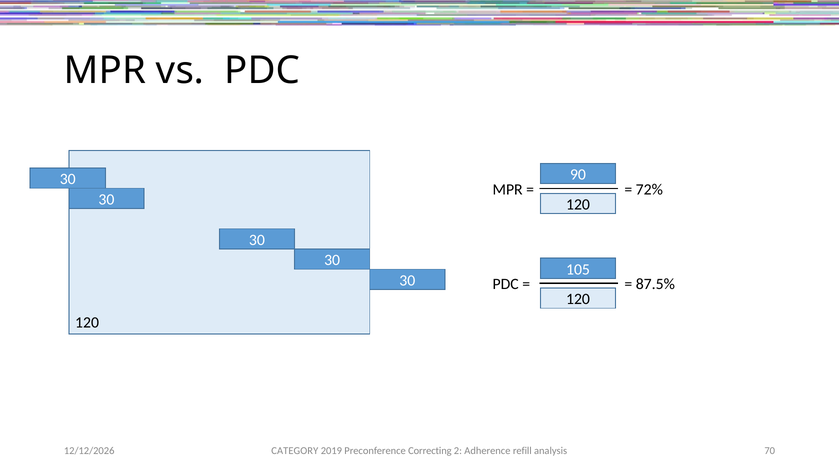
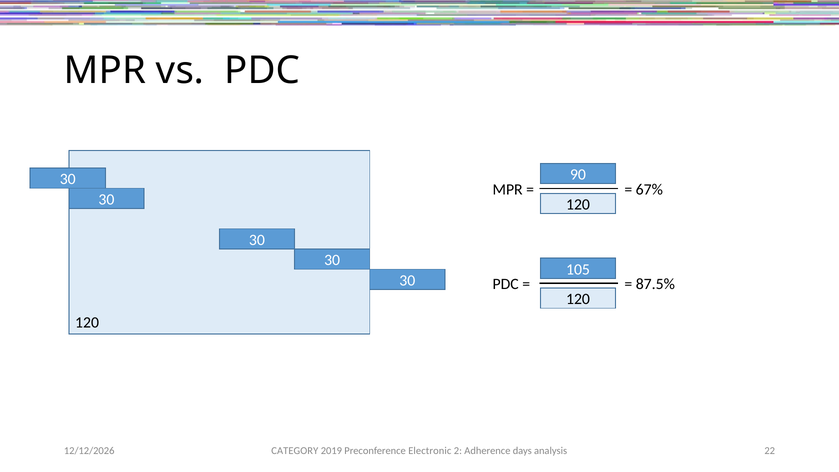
72%: 72% -> 67%
Correcting: Correcting -> Electronic
refill: refill -> days
70: 70 -> 22
